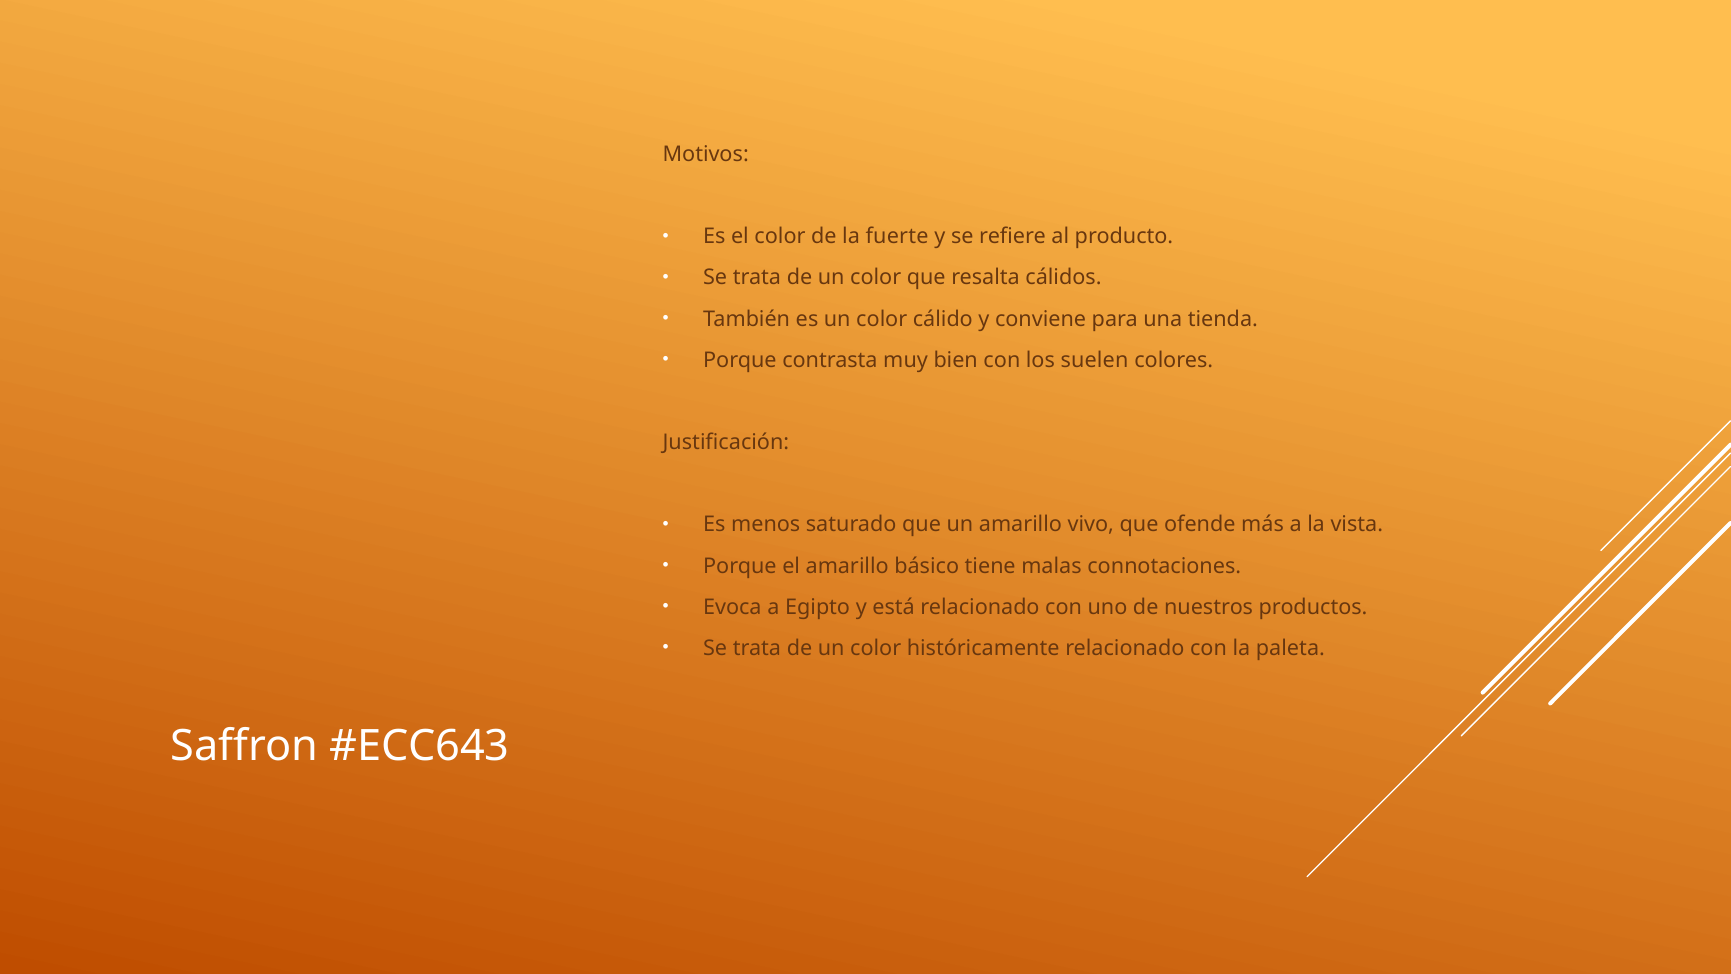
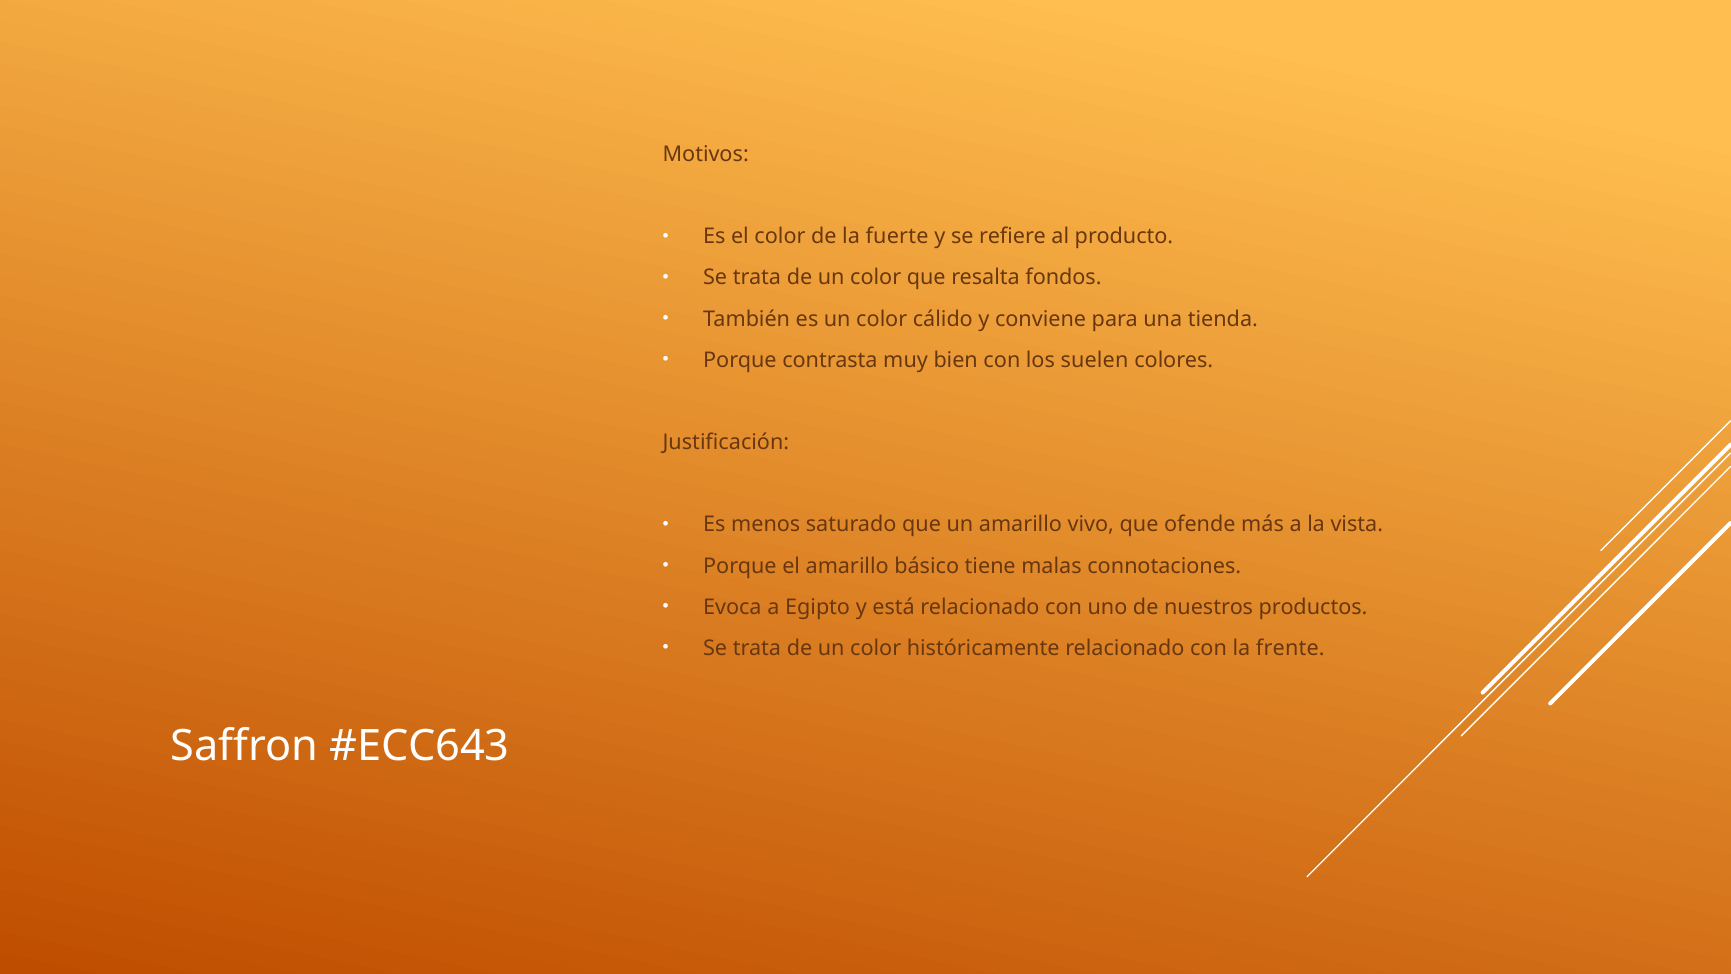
cálidos: cálidos -> fondos
paleta: paleta -> frente
